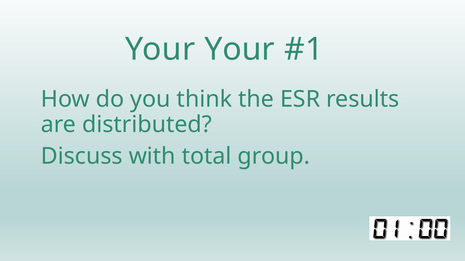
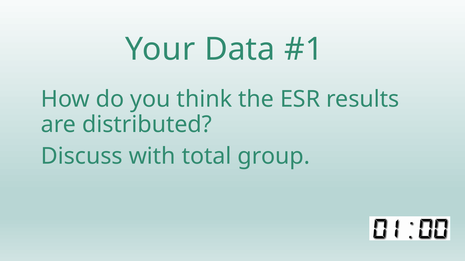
Your Your: Your -> Data
